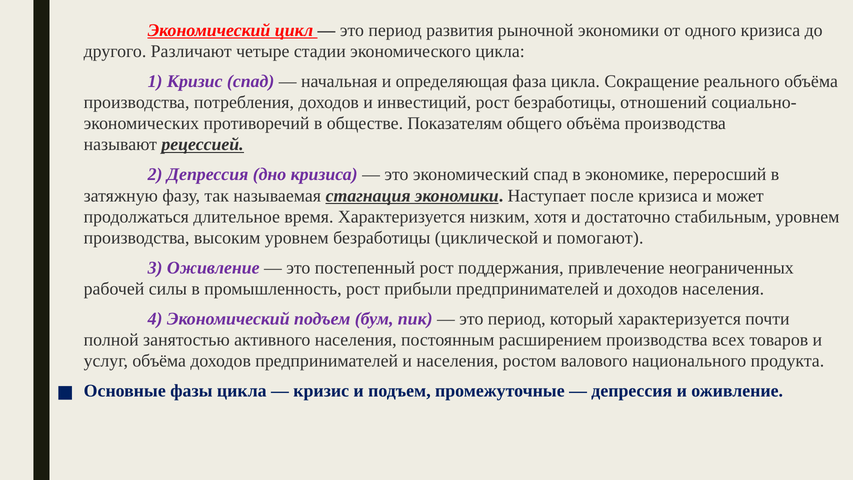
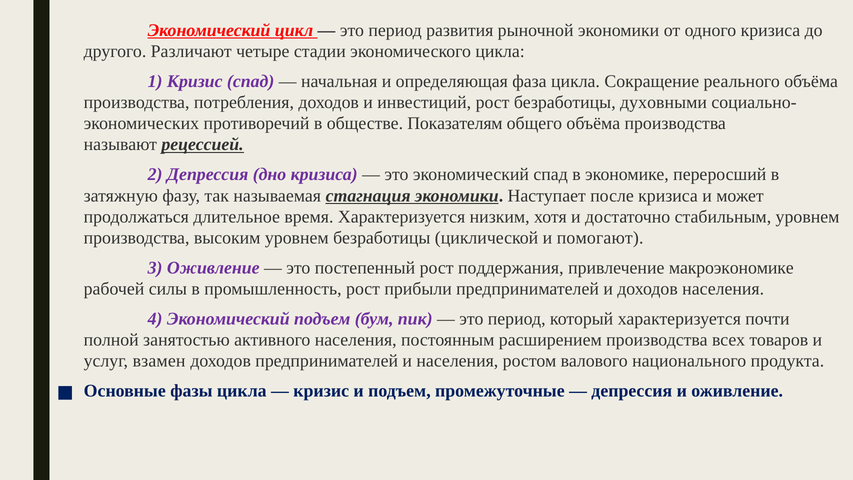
отношений: отношений -> духовными
неограниченных: неограниченных -> макроэкономике
услуг объёма: объёма -> взамен
